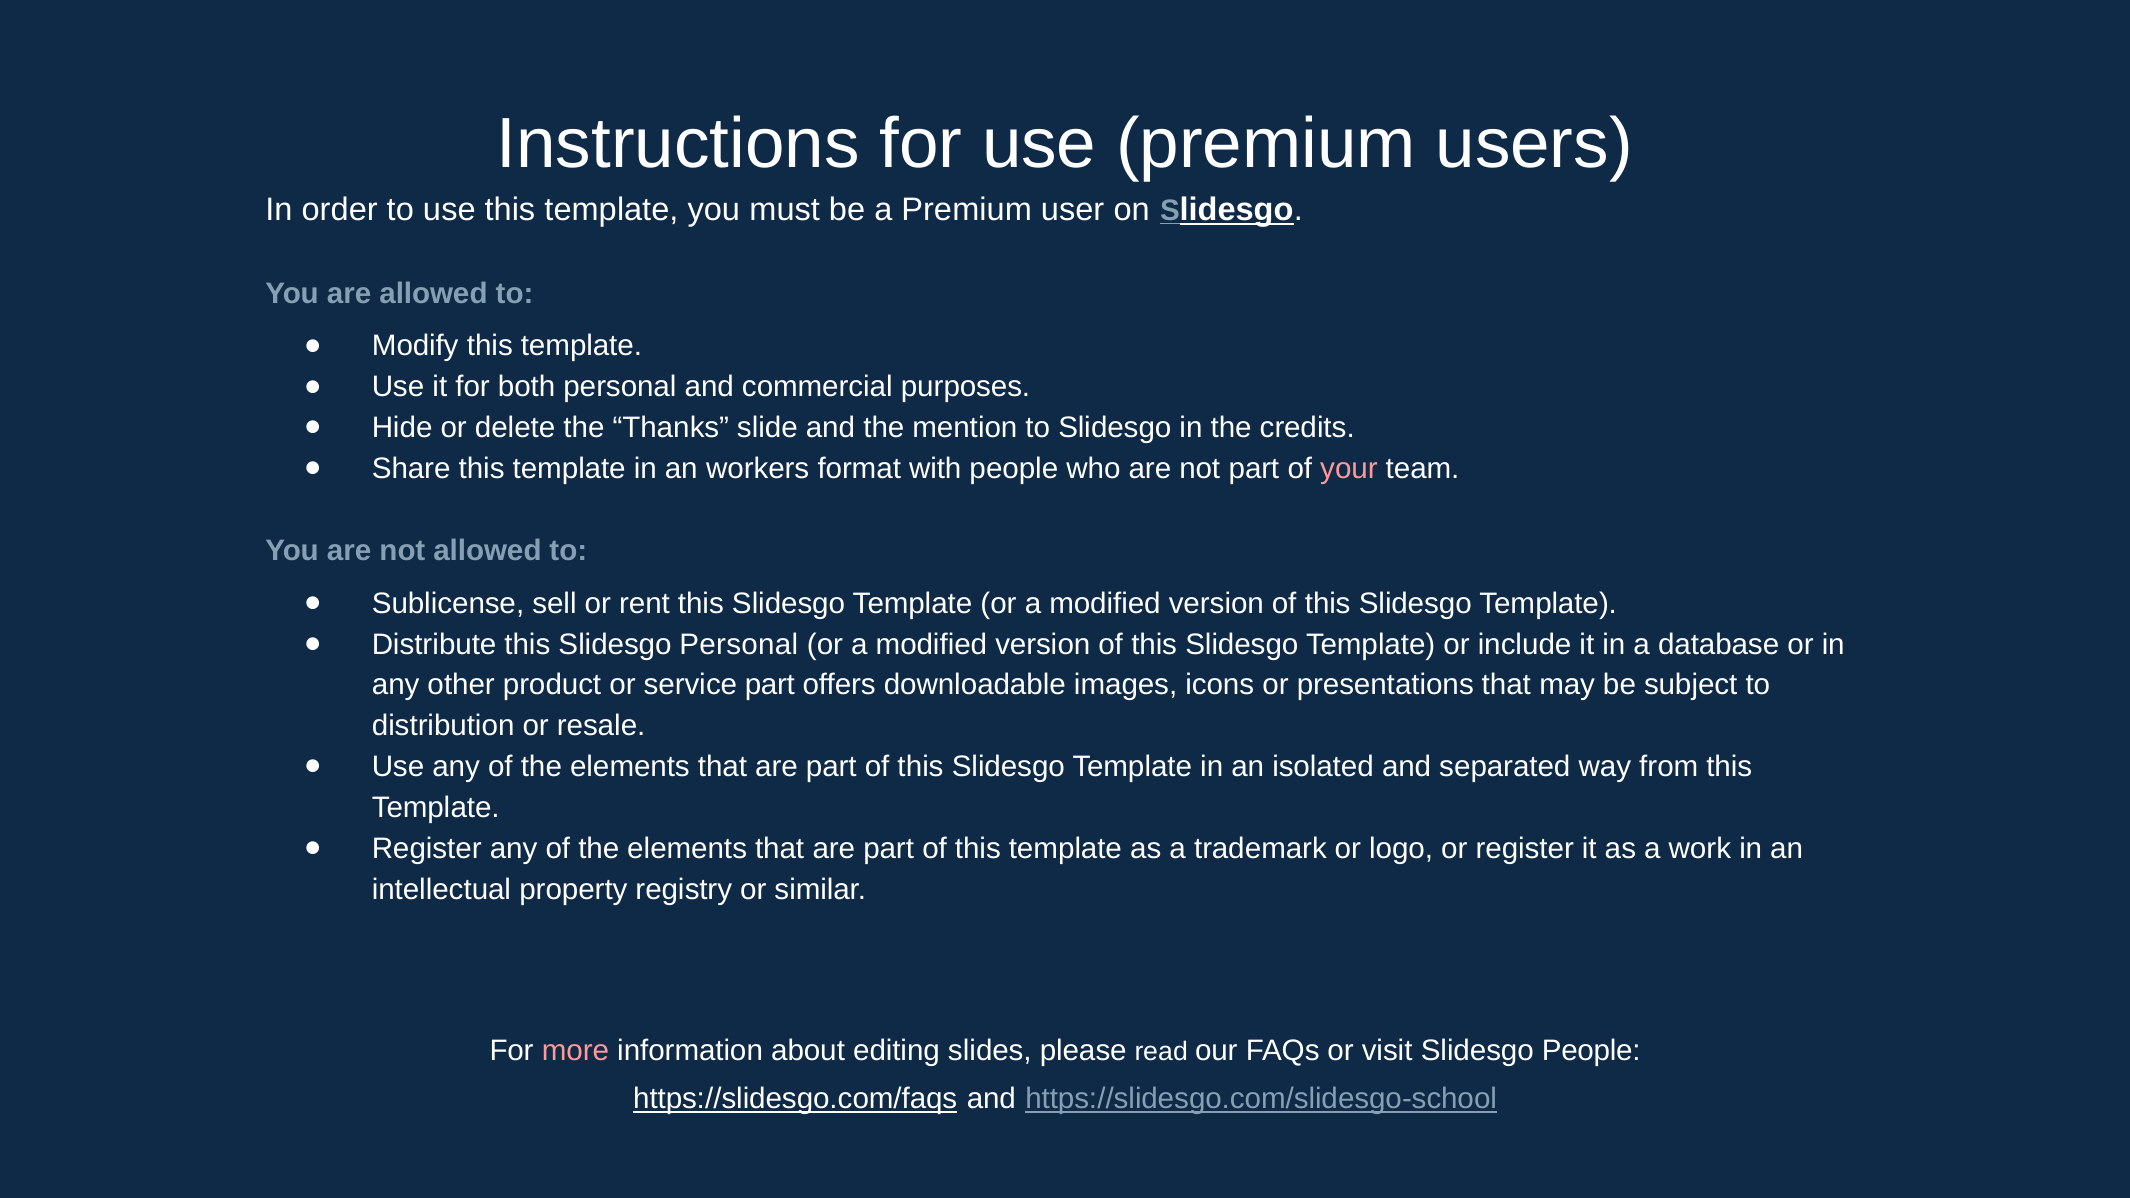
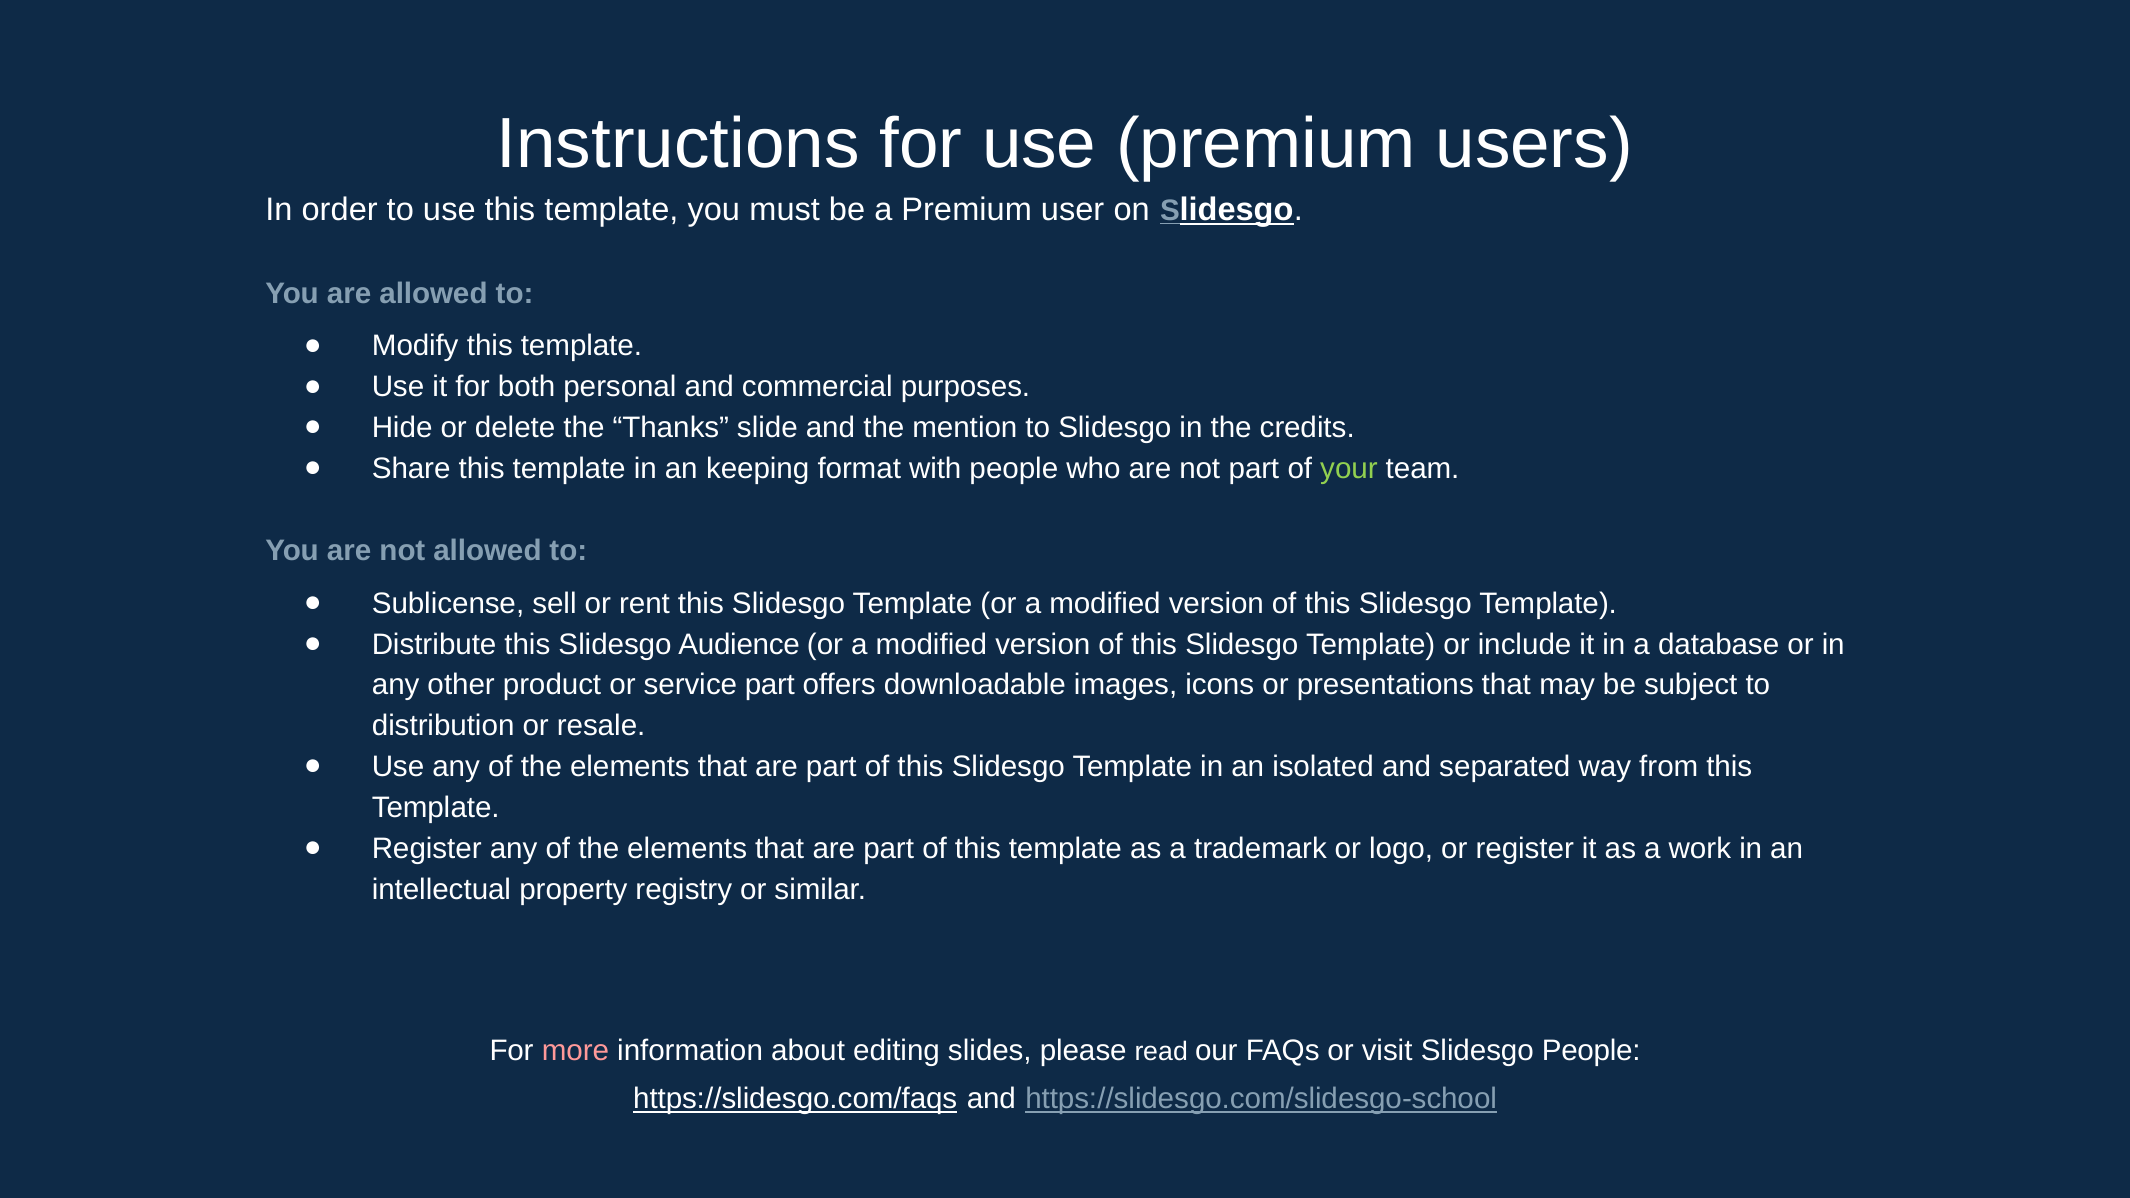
workers: workers -> keeping
your colour: pink -> light green
Slidesgo Personal: Personal -> Audience
